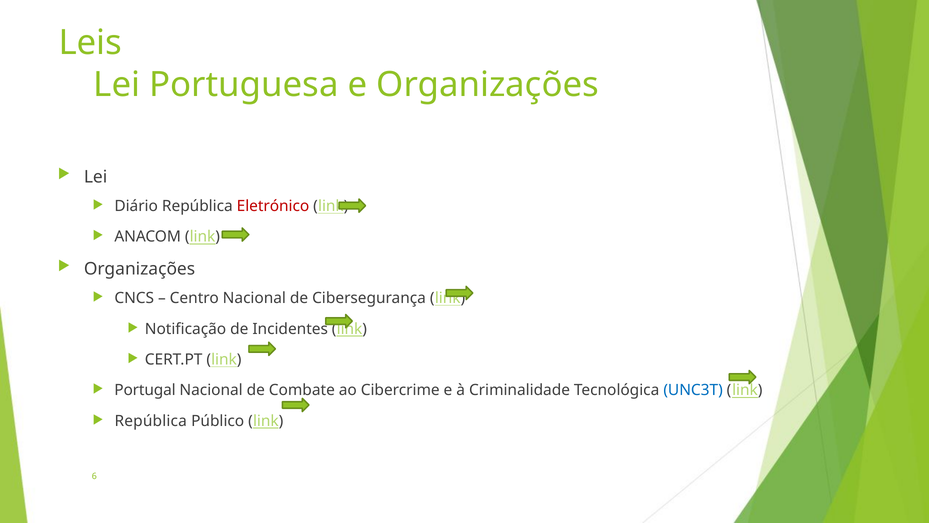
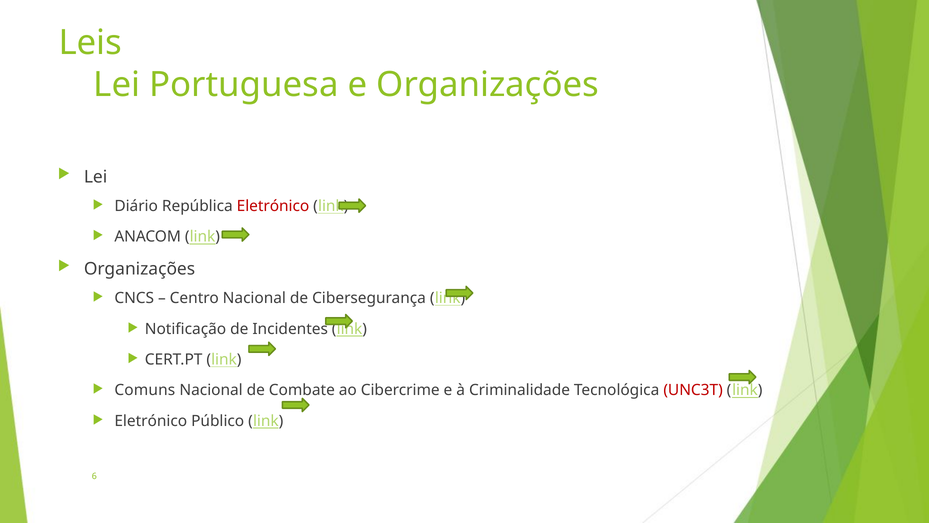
Portugal: Portugal -> Comuns
UNC3T colour: blue -> red
República at (151, 421): República -> Eletrónico
